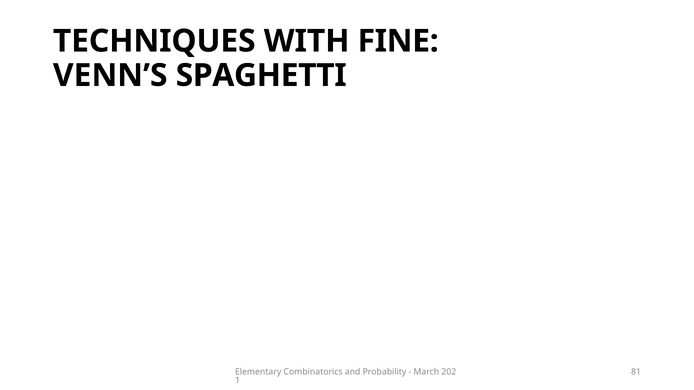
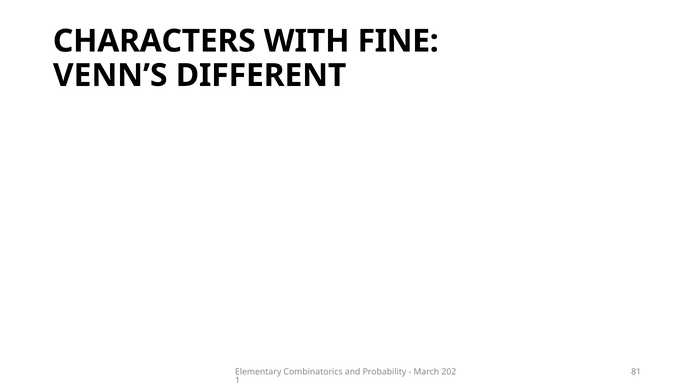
TECHNIQUES: TECHNIQUES -> CHARACTERS
SPAGHETTI: SPAGHETTI -> DIFFERENT
